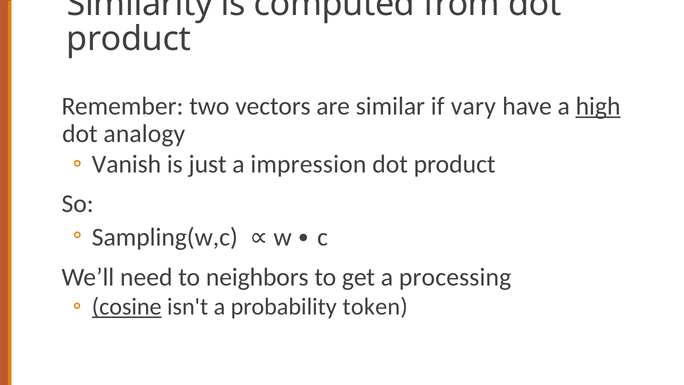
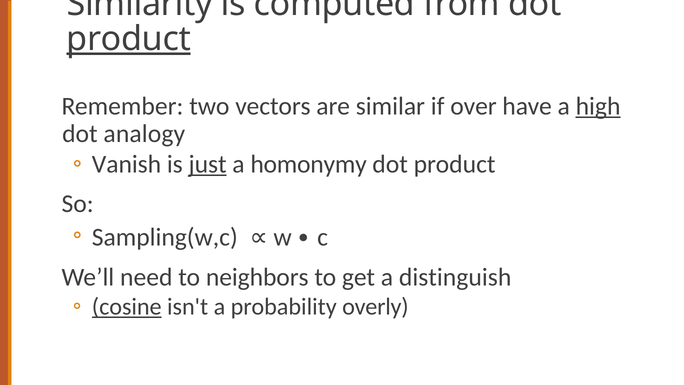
product at (129, 39) underline: none -> present
vary: vary -> over
just underline: none -> present
impression: impression -> homonymy
processing: processing -> distinguish
token: token -> overly
